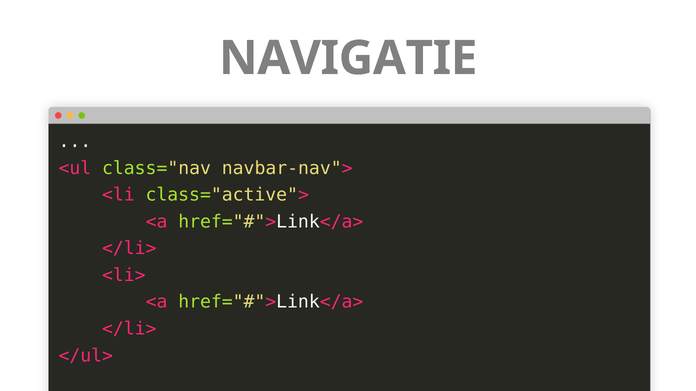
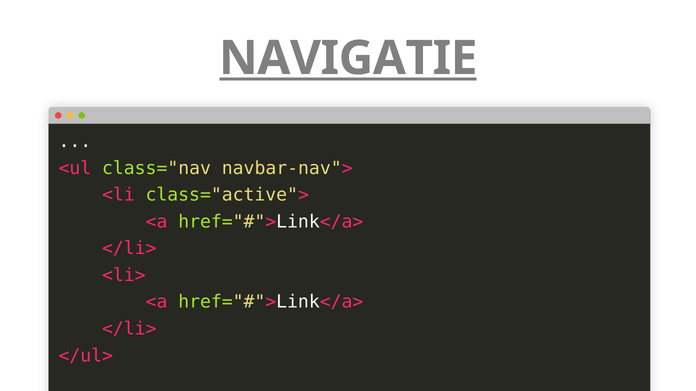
NAVIGATIE underline: none -> present
